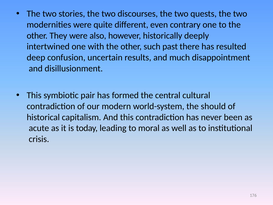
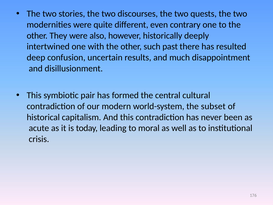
should: should -> subset
